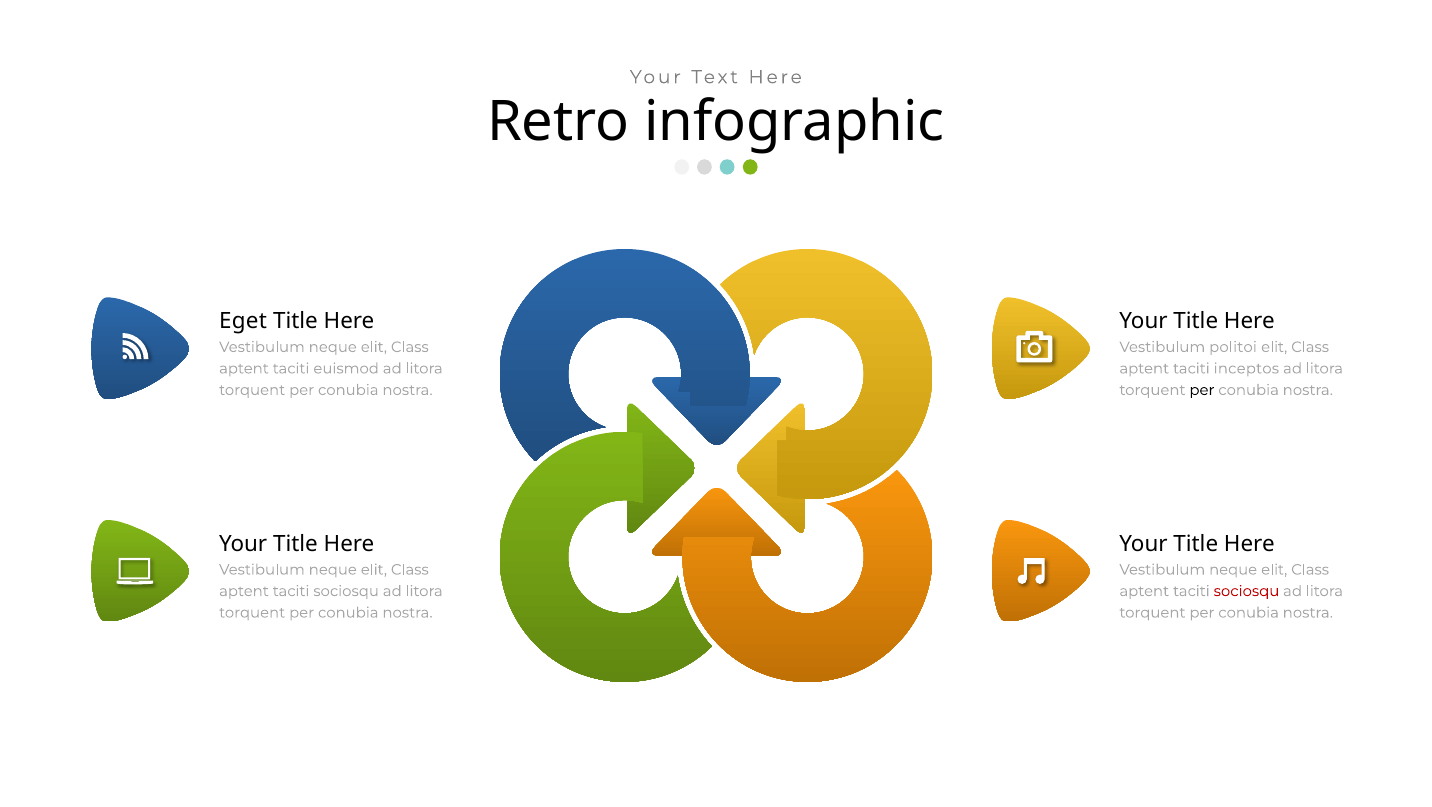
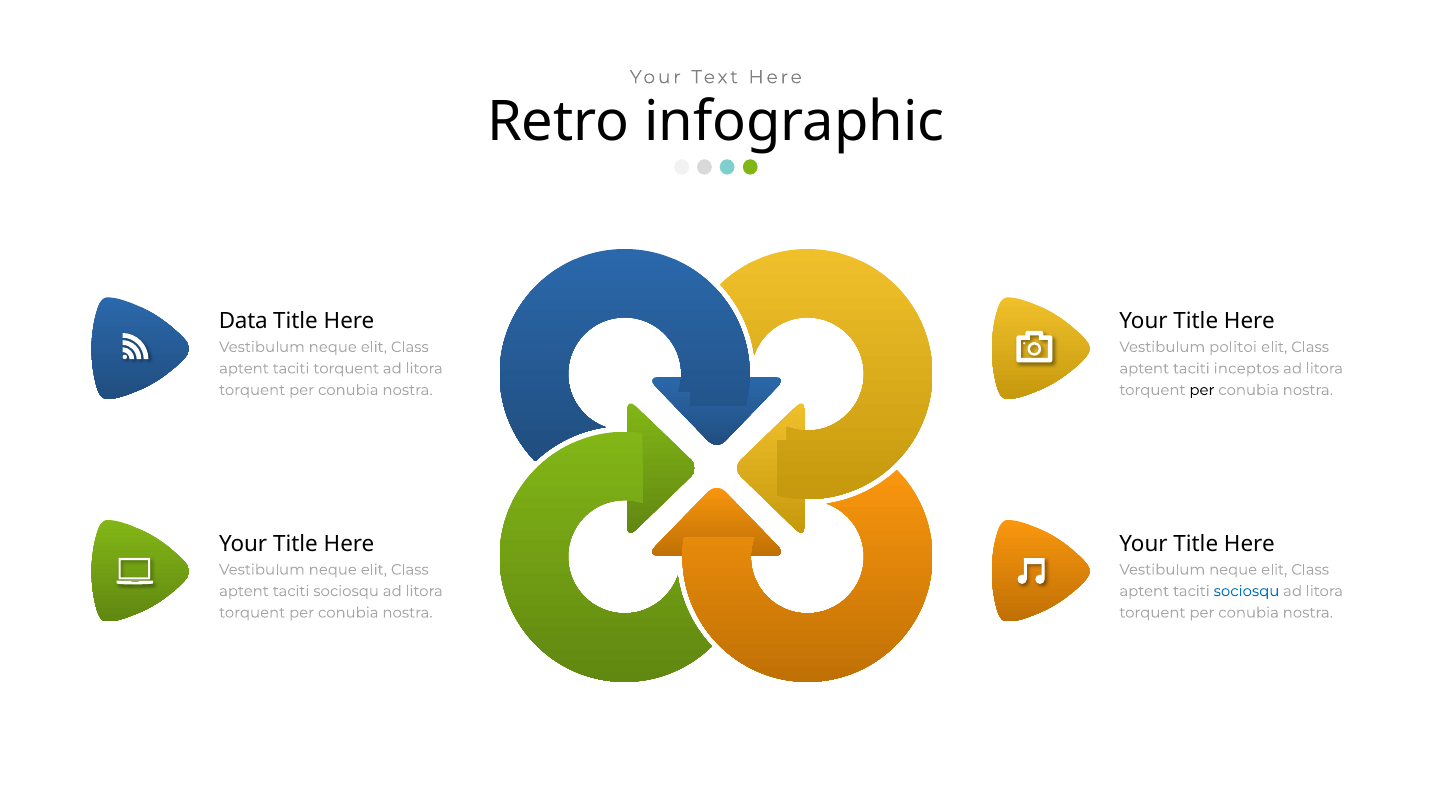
Eget: Eget -> Data
taciti euismod: euismod -> torquent
sociosqu at (1246, 591) colour: red -> blue
